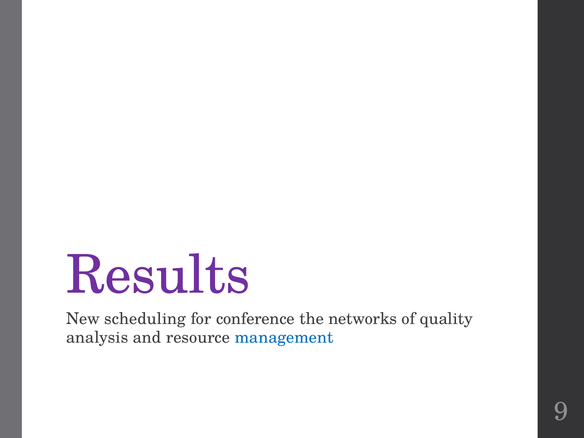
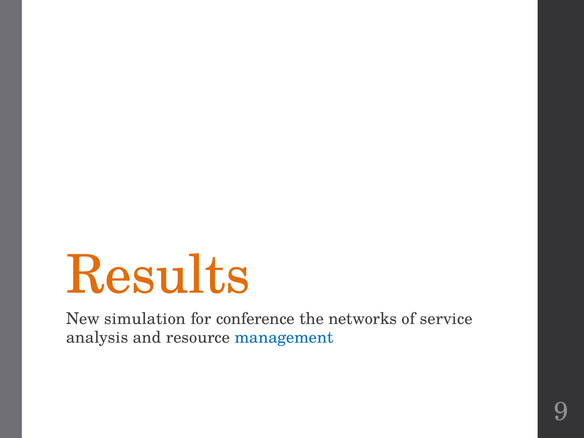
Results colour: purple -> orange
scheduling: scheduling -> simulation
quality: quality -> service
